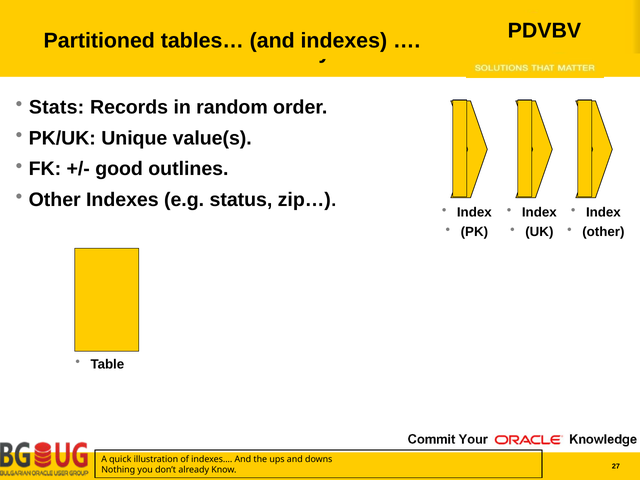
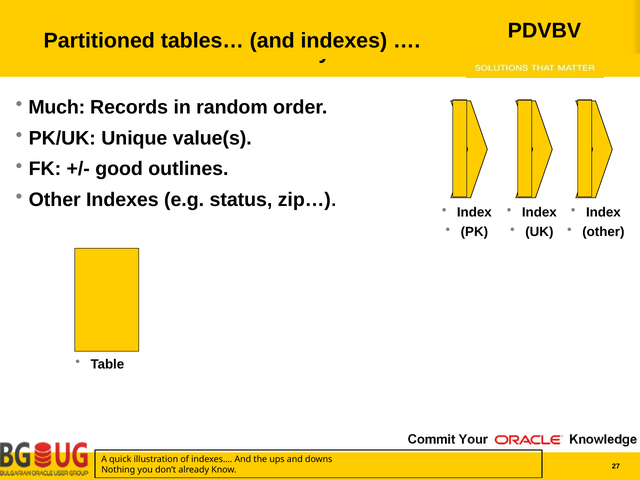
Stats: Stats -> Much
